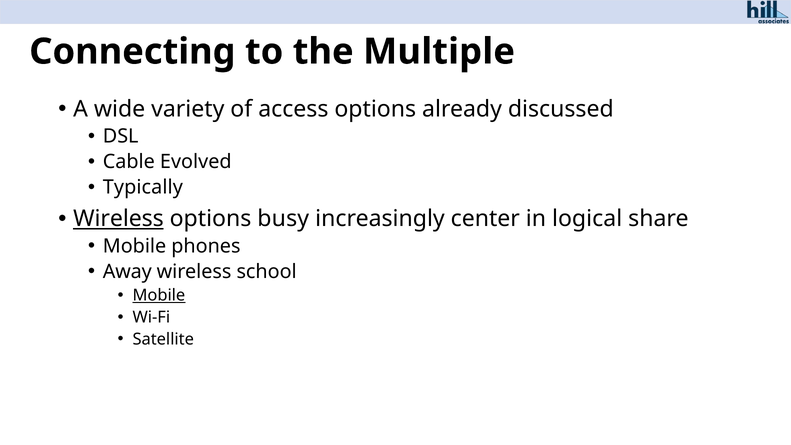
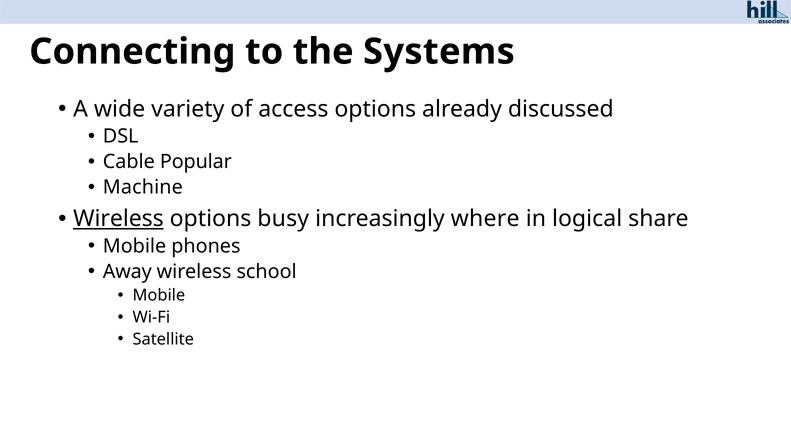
Multiple: Multiple -> Systems
Evolved: Evolved -> Popular
Typically: Typically -> Machine
center: center -> where
Mobile at (159, 295) underline: present -> none
